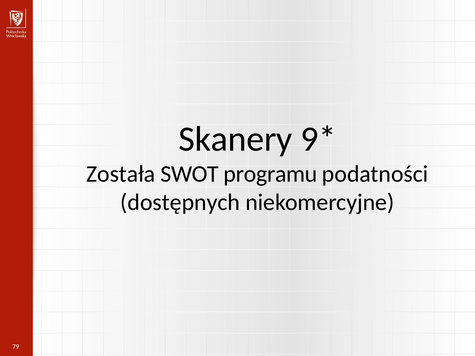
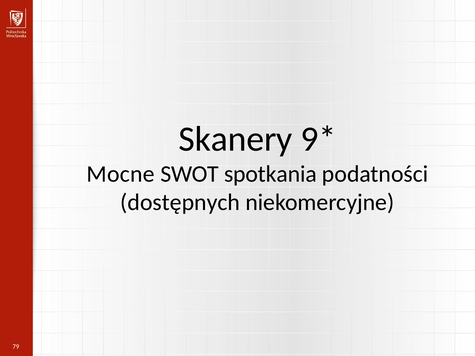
Została: Została -> Mocne
programu: programu -> spotkania
